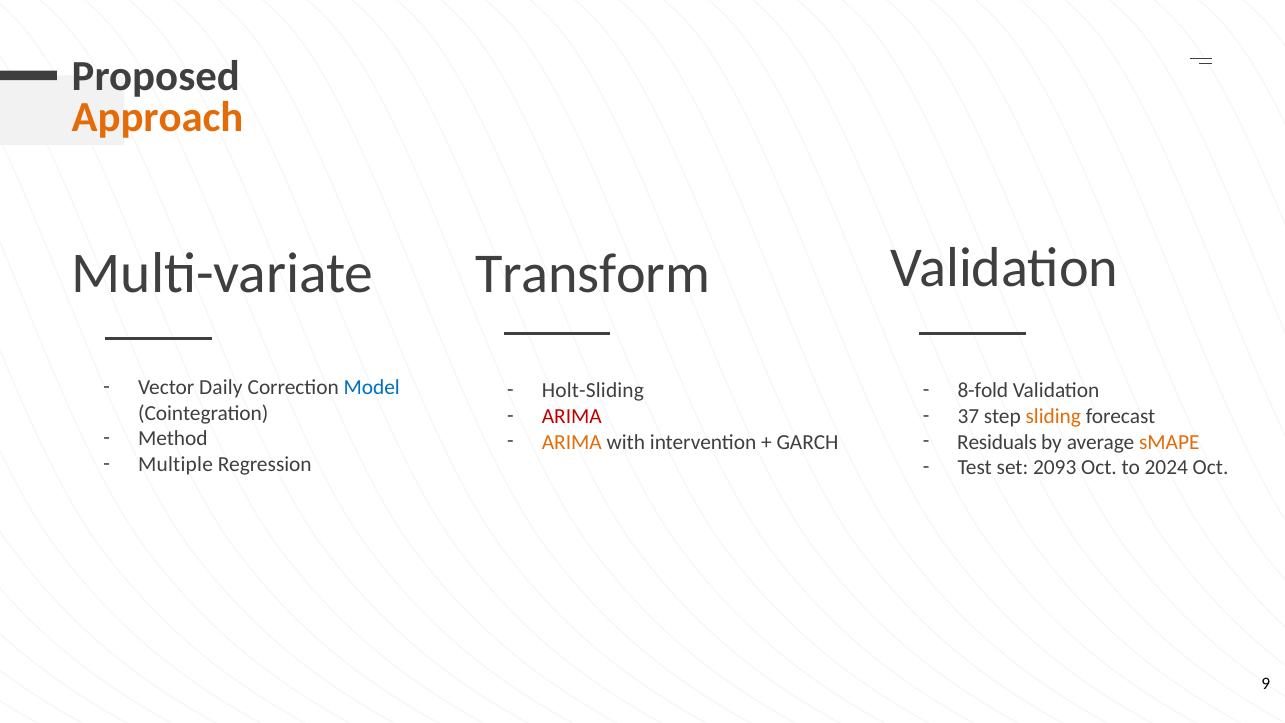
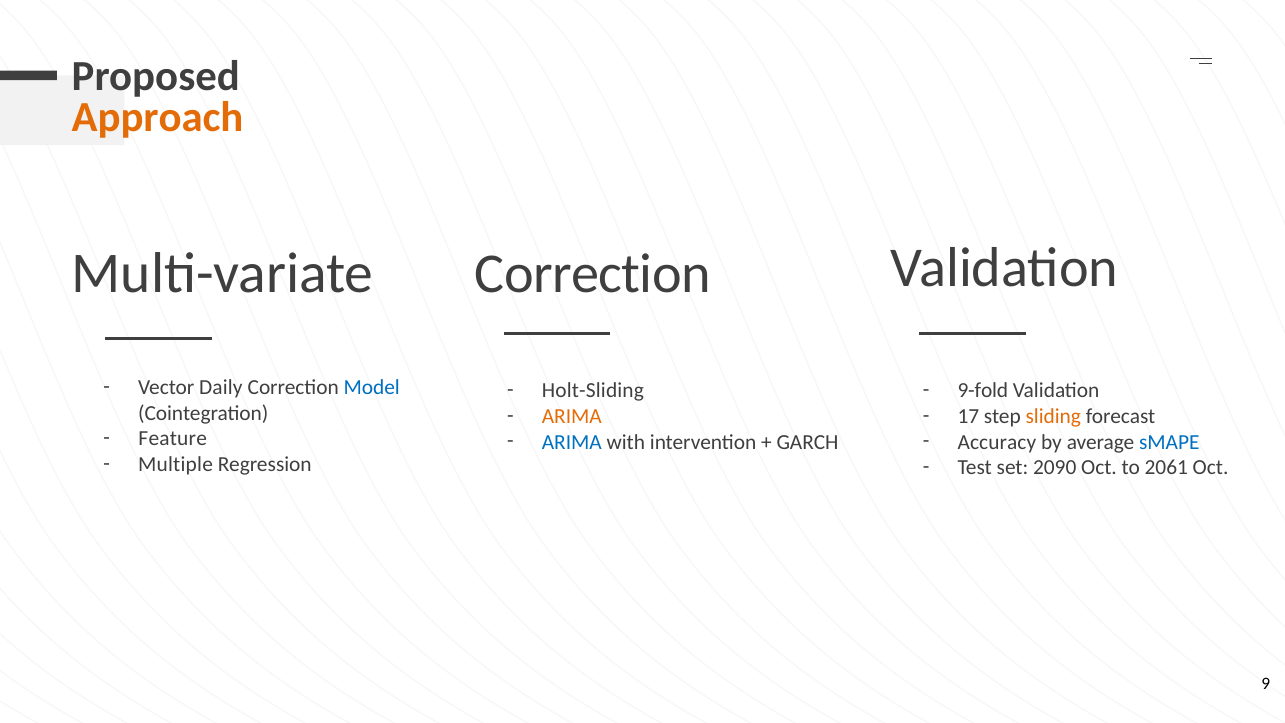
Transform at (593, 274): Transform -> Correction
8-fold: 8-fold -> 9-fold
ARIMA at (572, 416) colour: red -> orange
37: 37 -> 17
Method: Method -> Feature
ARIMA at (572, 442) colour: orange -> blue
Residuals: Residuals -> Accuracy
sMAPE colour: orange -> blue
2093: 2093 -> 2090
2024: 2024 -> 2061
